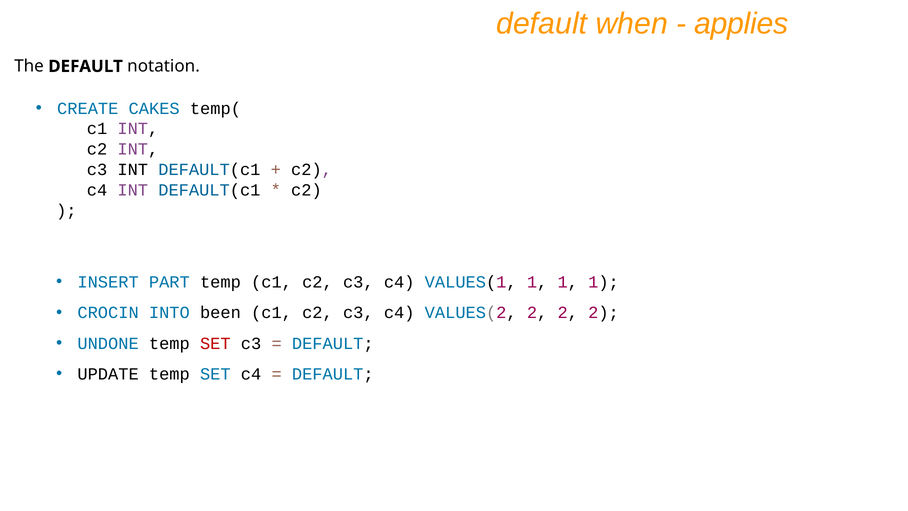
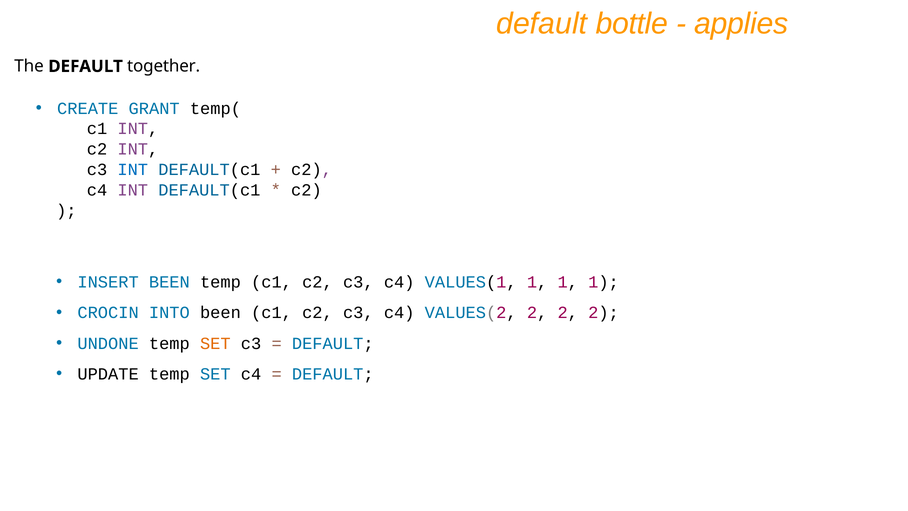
when: when -> bottle
notation: notation -> together
CAKES: CAKES -> GRANT
INT at (133, 170) colour: black -> blue
INSERT PART: PART -> BEEN
SET at (215, 343) colour: red -> orange
